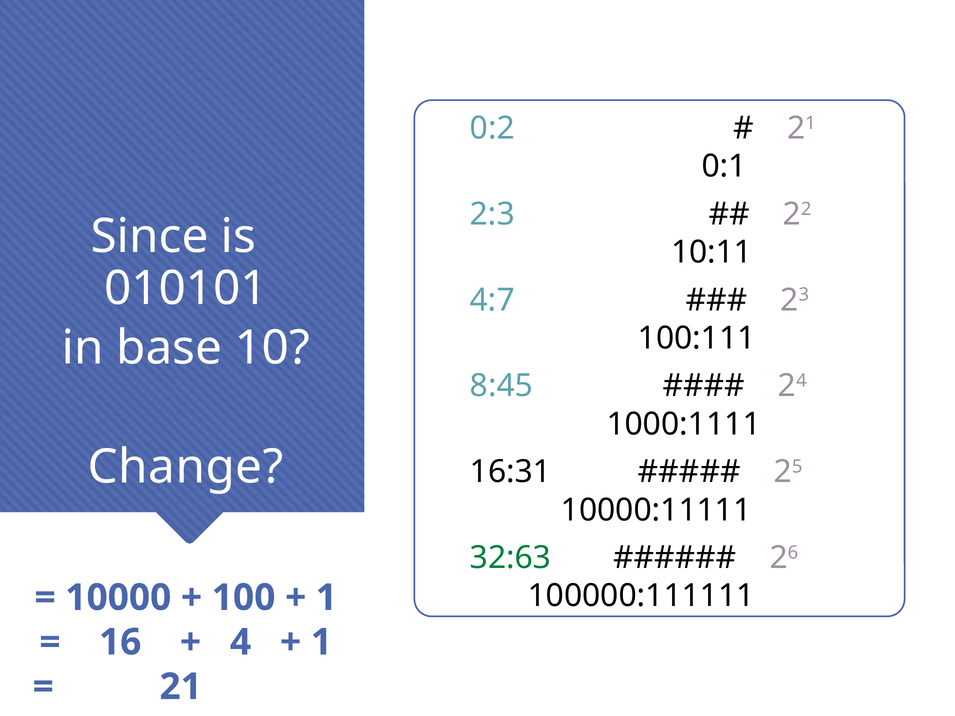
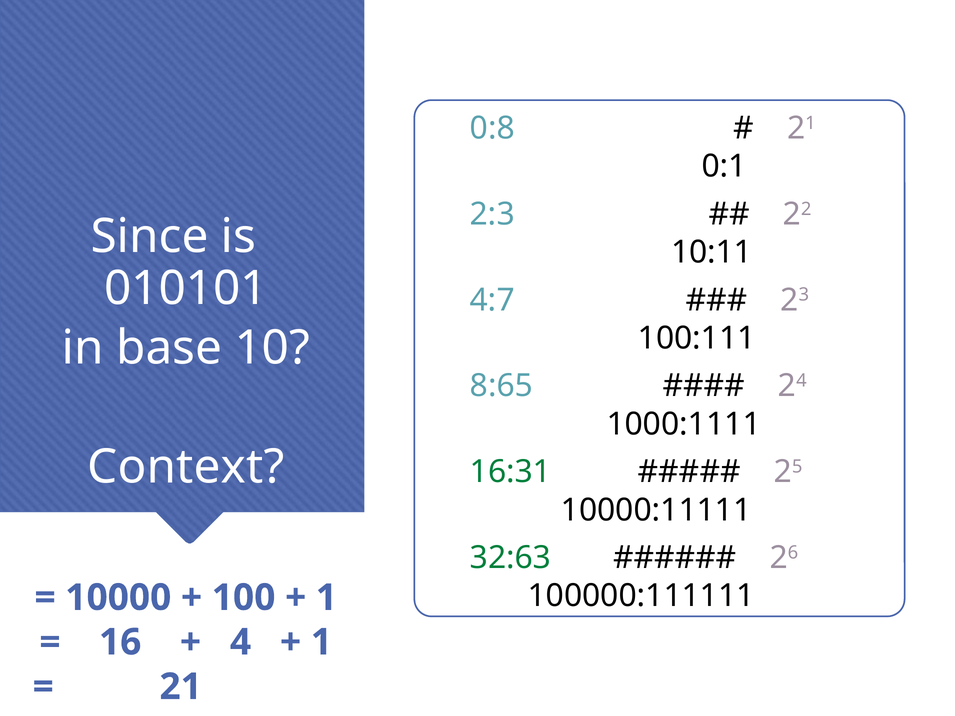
0:2: 0:2 -> 0:8
8:45: 8:45 -> 8:65
Change: Change -> Context
16:31 colour: black -> green
